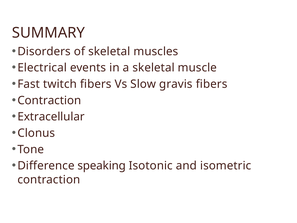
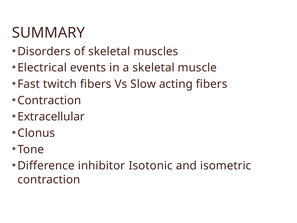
gravis: gravis -> acting
speaking: speaking -> inhibitor
